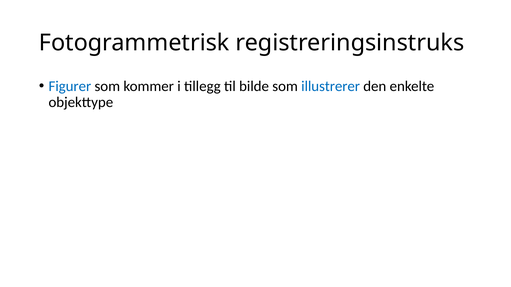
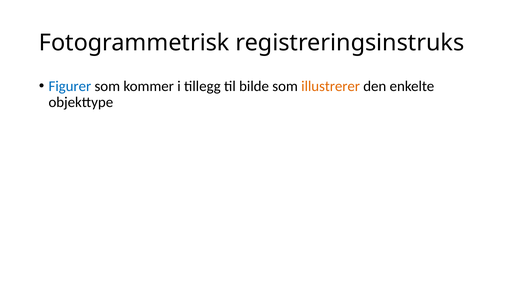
illustrerer colour: blue -> orange
